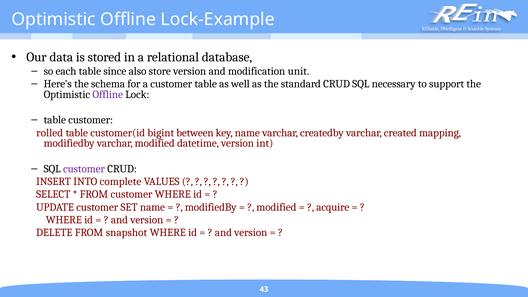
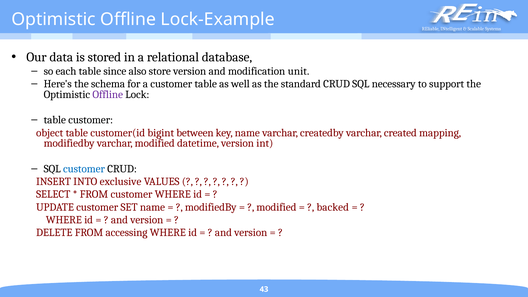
rolled: rolled -> object
customer at (84, 169) colour: purple -> blue
complete: complete -> exclusive
acquire: acquire -> backed
snapshot: snapshot -> accessing
